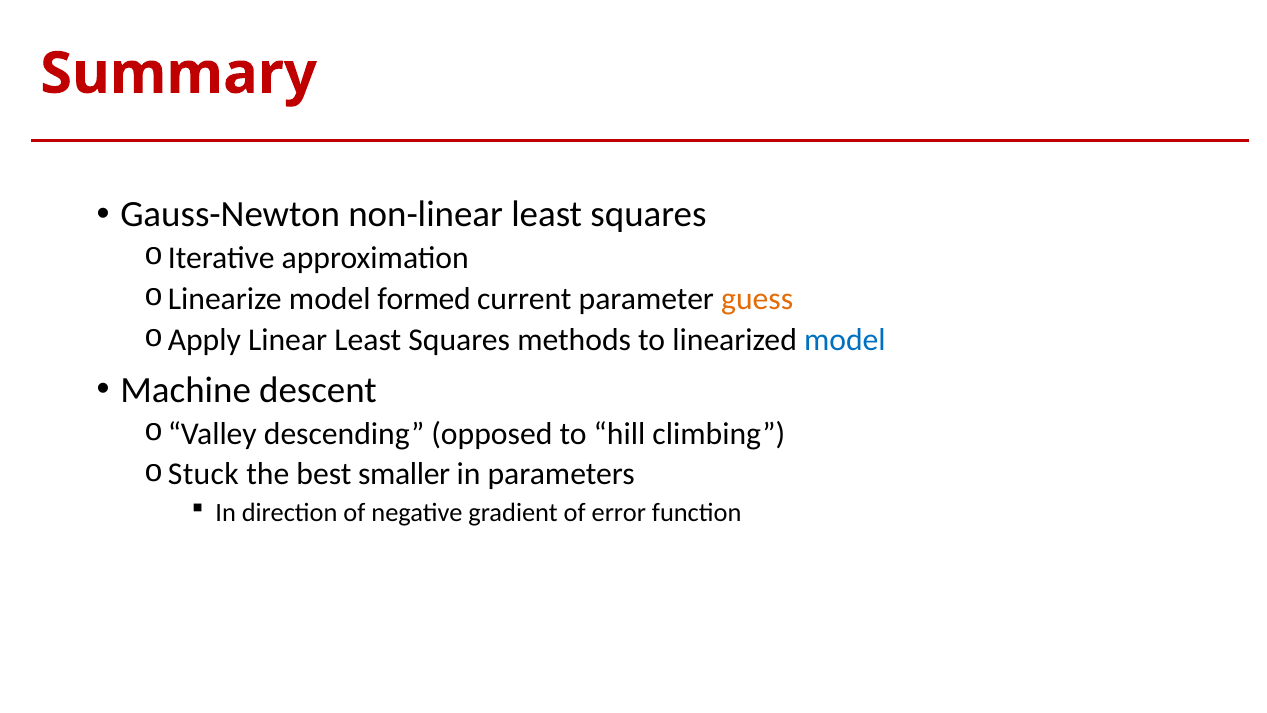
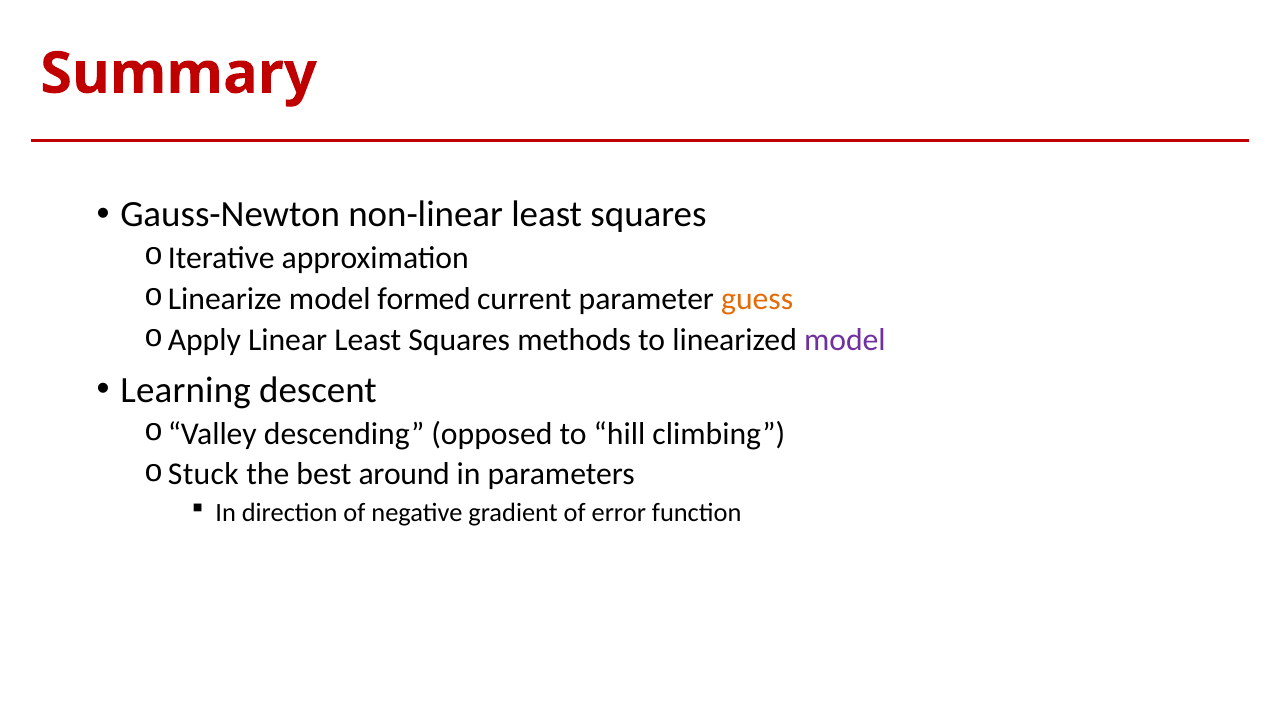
model at (845, 339) colour: blue -> purple
Machine: Machine -> Learning
smaller: smaller -> around
